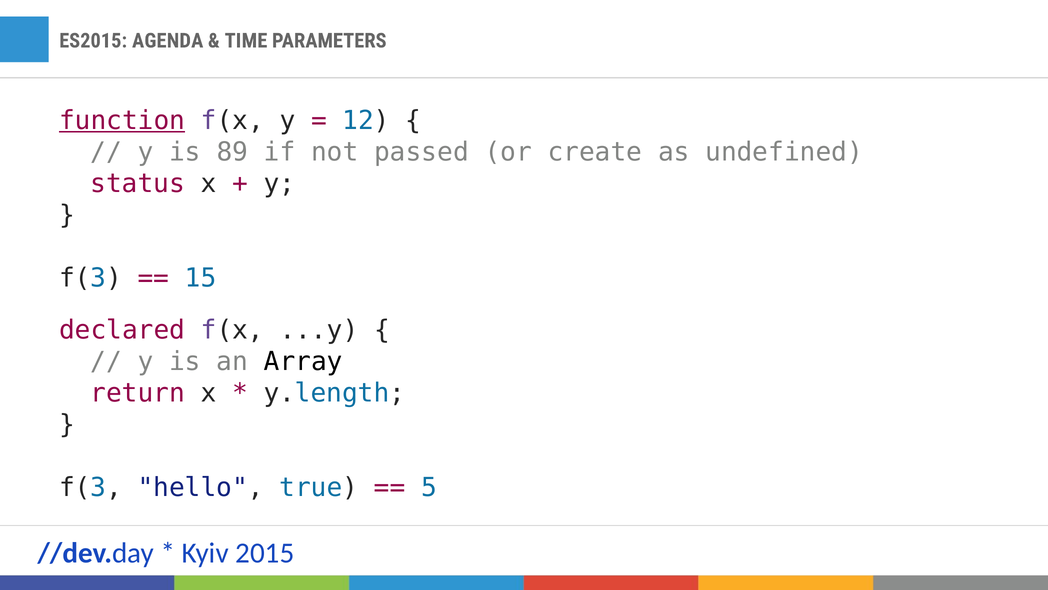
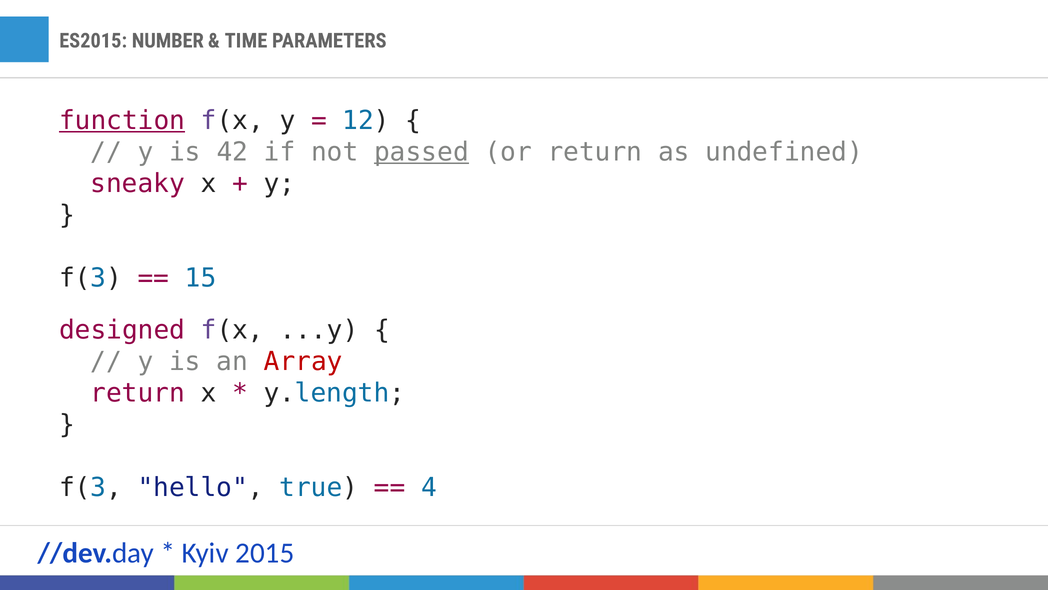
AGENDA: AGENDA -> NUMBER
89: 89 -> 42
passed underline: none -> present
or create: create -> return
status: status -> sneaky
declared: declared -> designed
Array colour: black -> red
5: 5 -> 4
